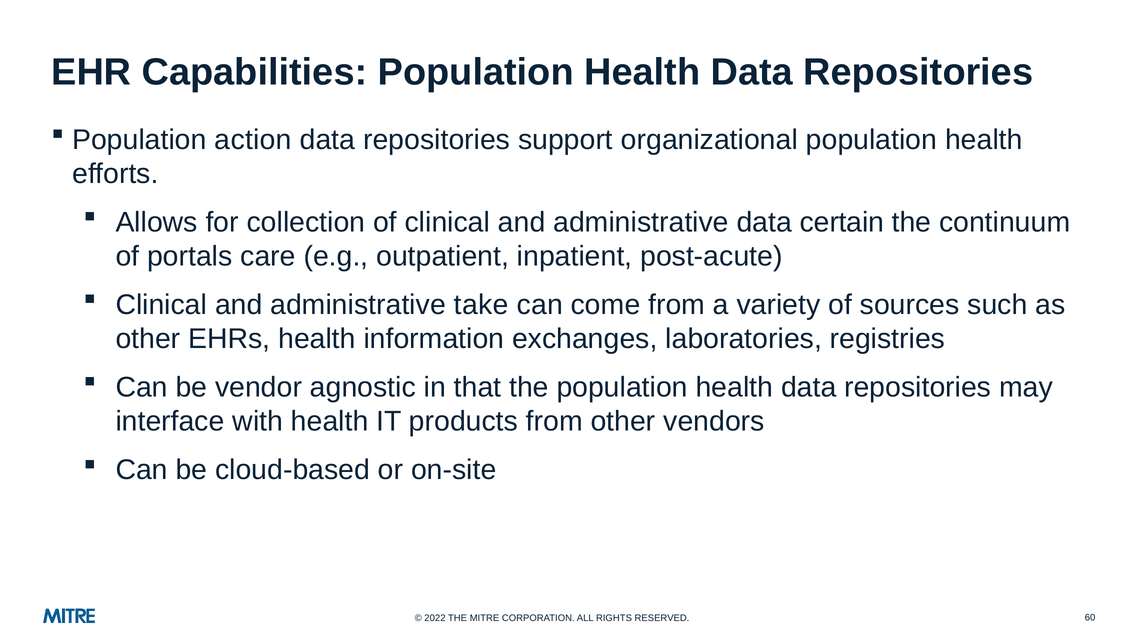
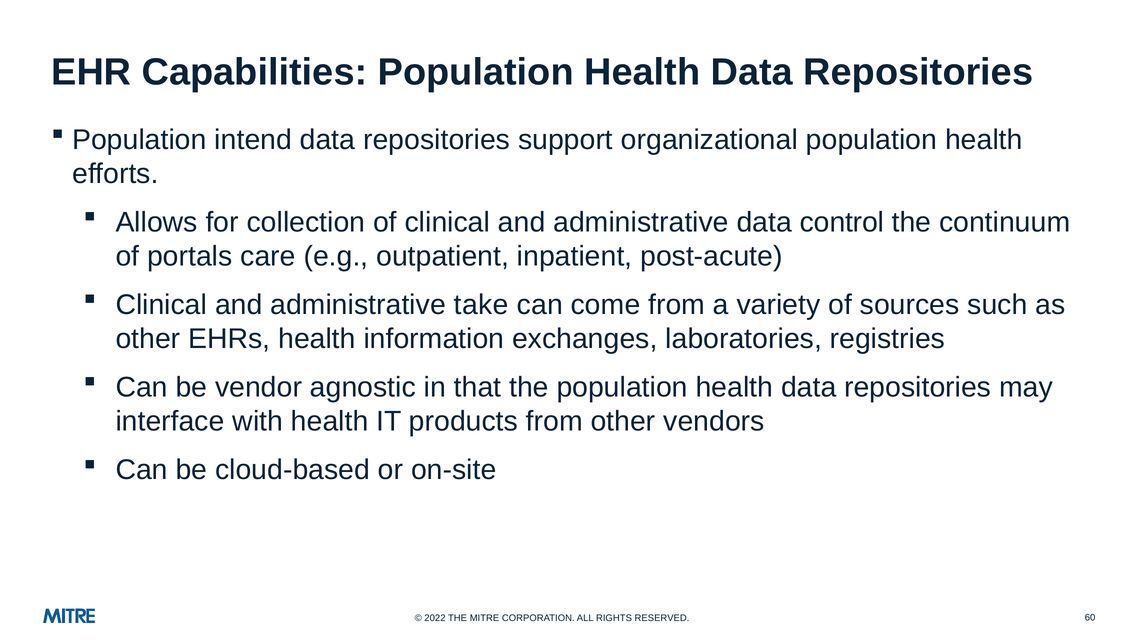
action: action -> intend
certain: certain -> control
